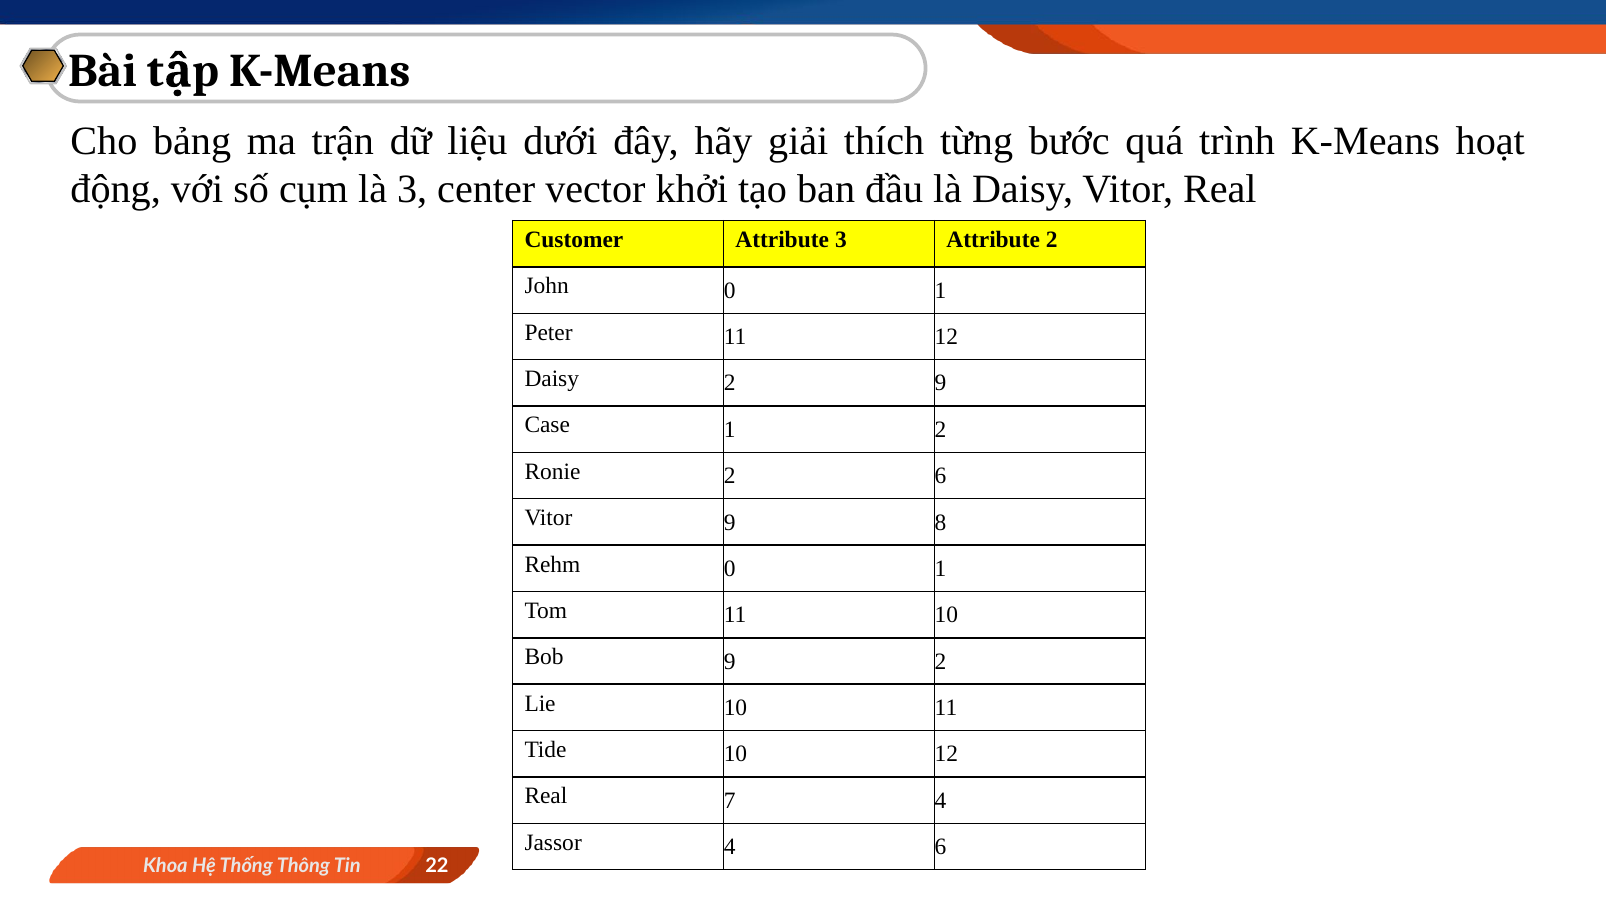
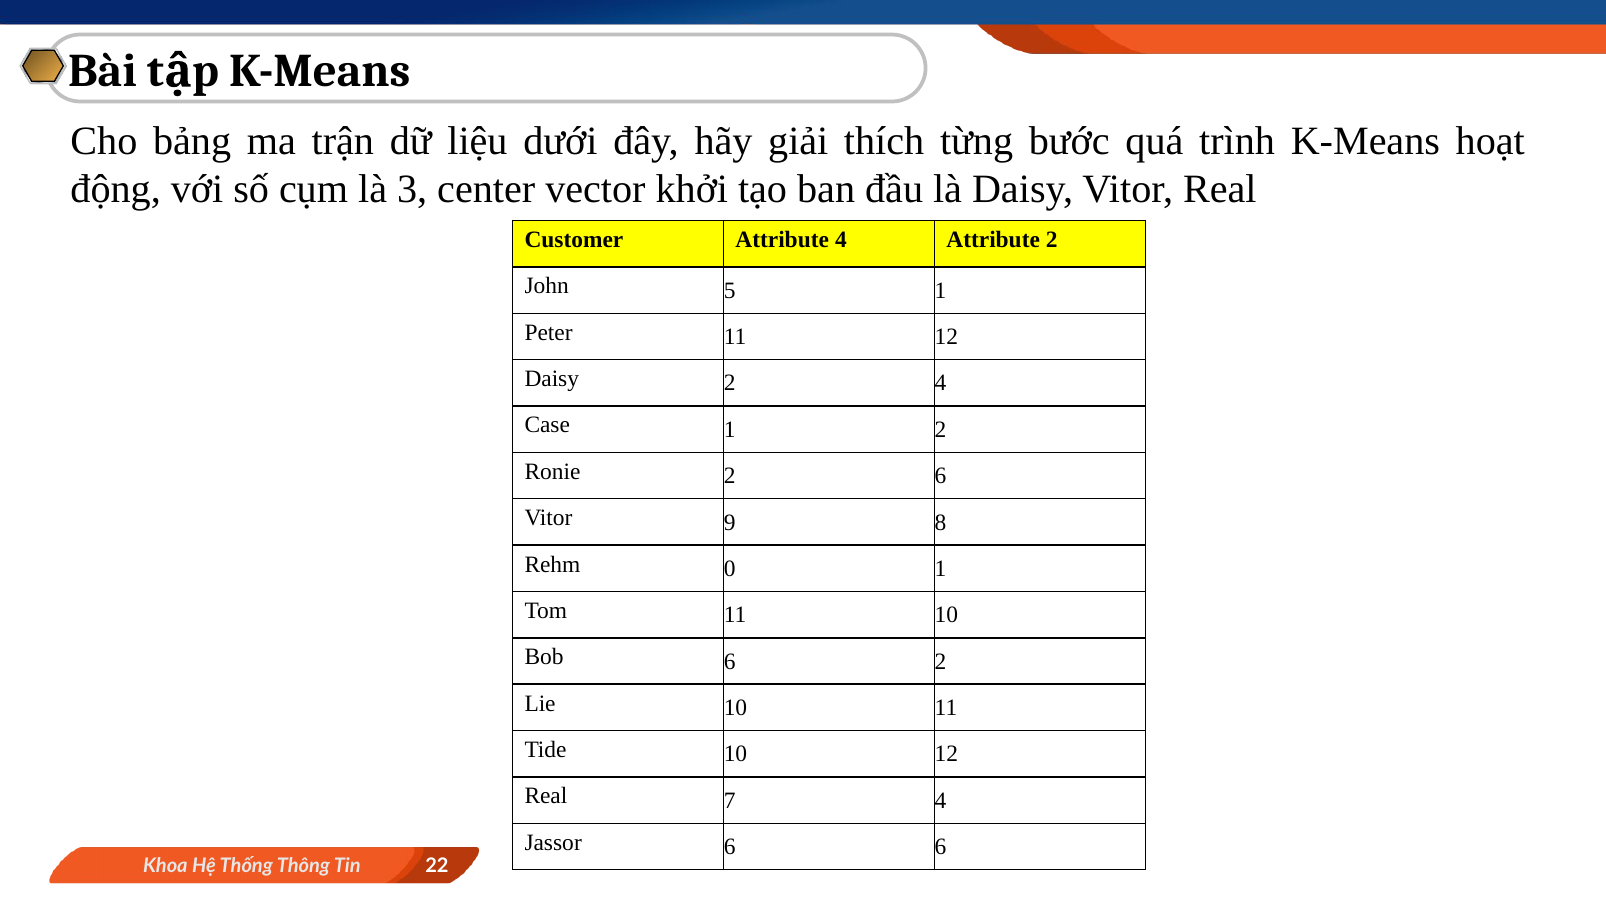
Attribute 3: 3 -> 4
John 0: 0 -> 5
2 9: 9 -> 4
Bob 9: 9 -> 6
Jassor 4: 4 -> 6
